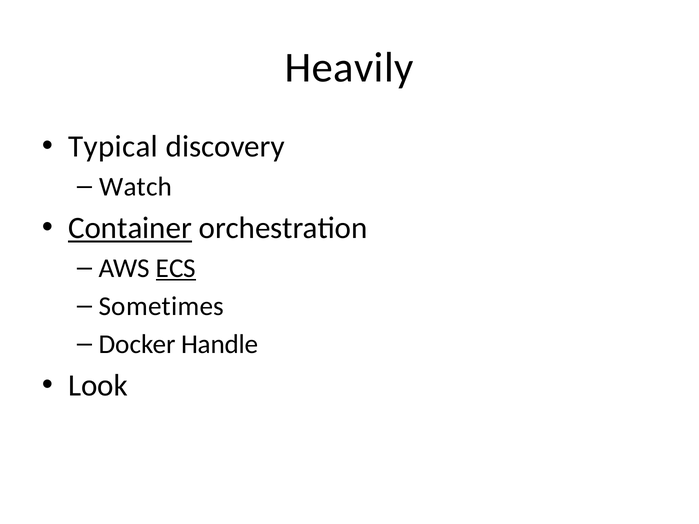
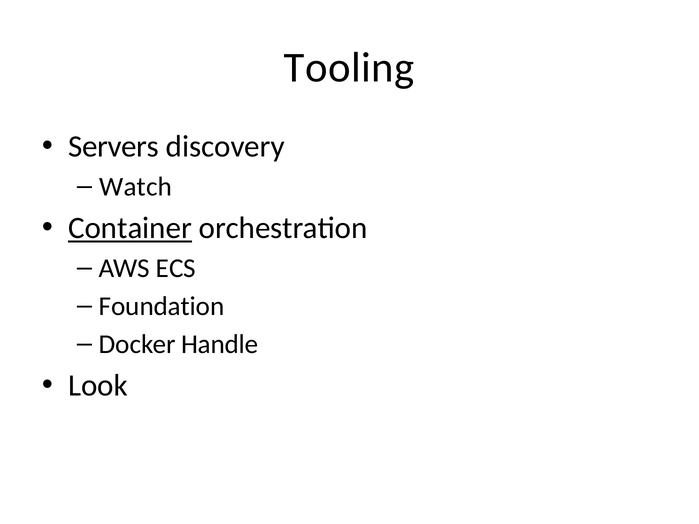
Heavily: Heavily -> Tooling
Typical: Typical -> Servers
ECS underline: present -> none
Sometimes: Sometimes -> Foundation
